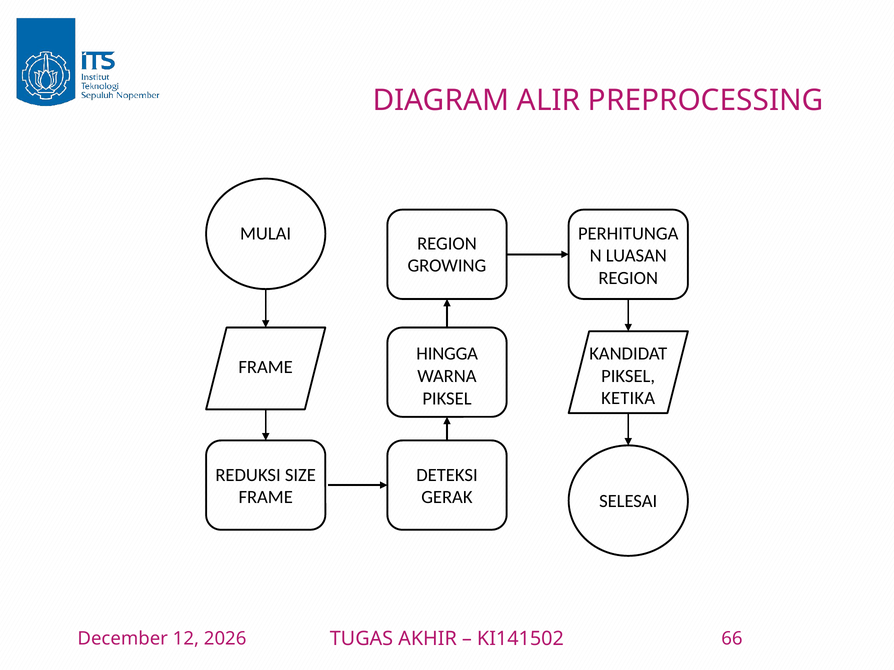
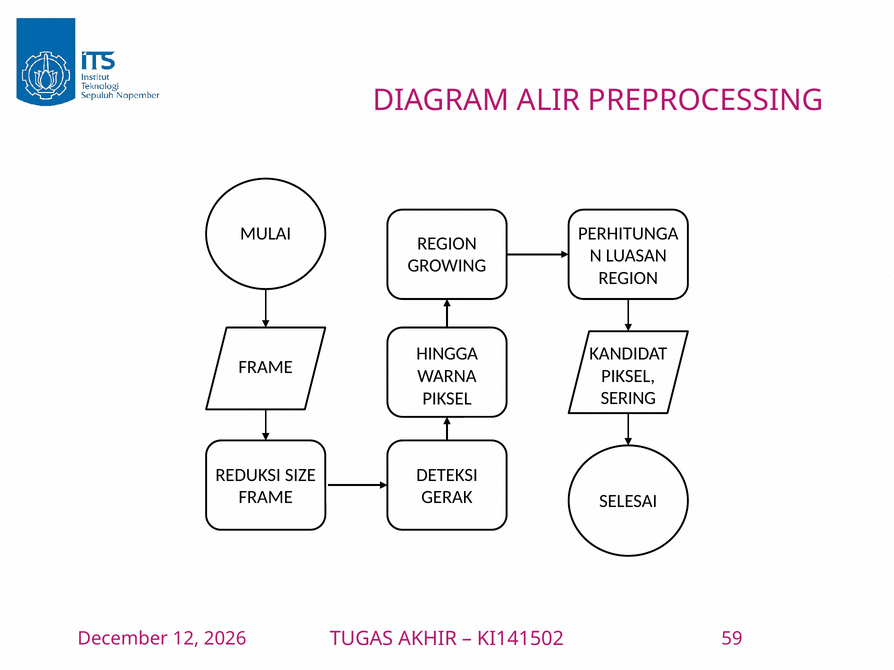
KETIKA: KETIKA -> SERING
66: 66 -> 59
